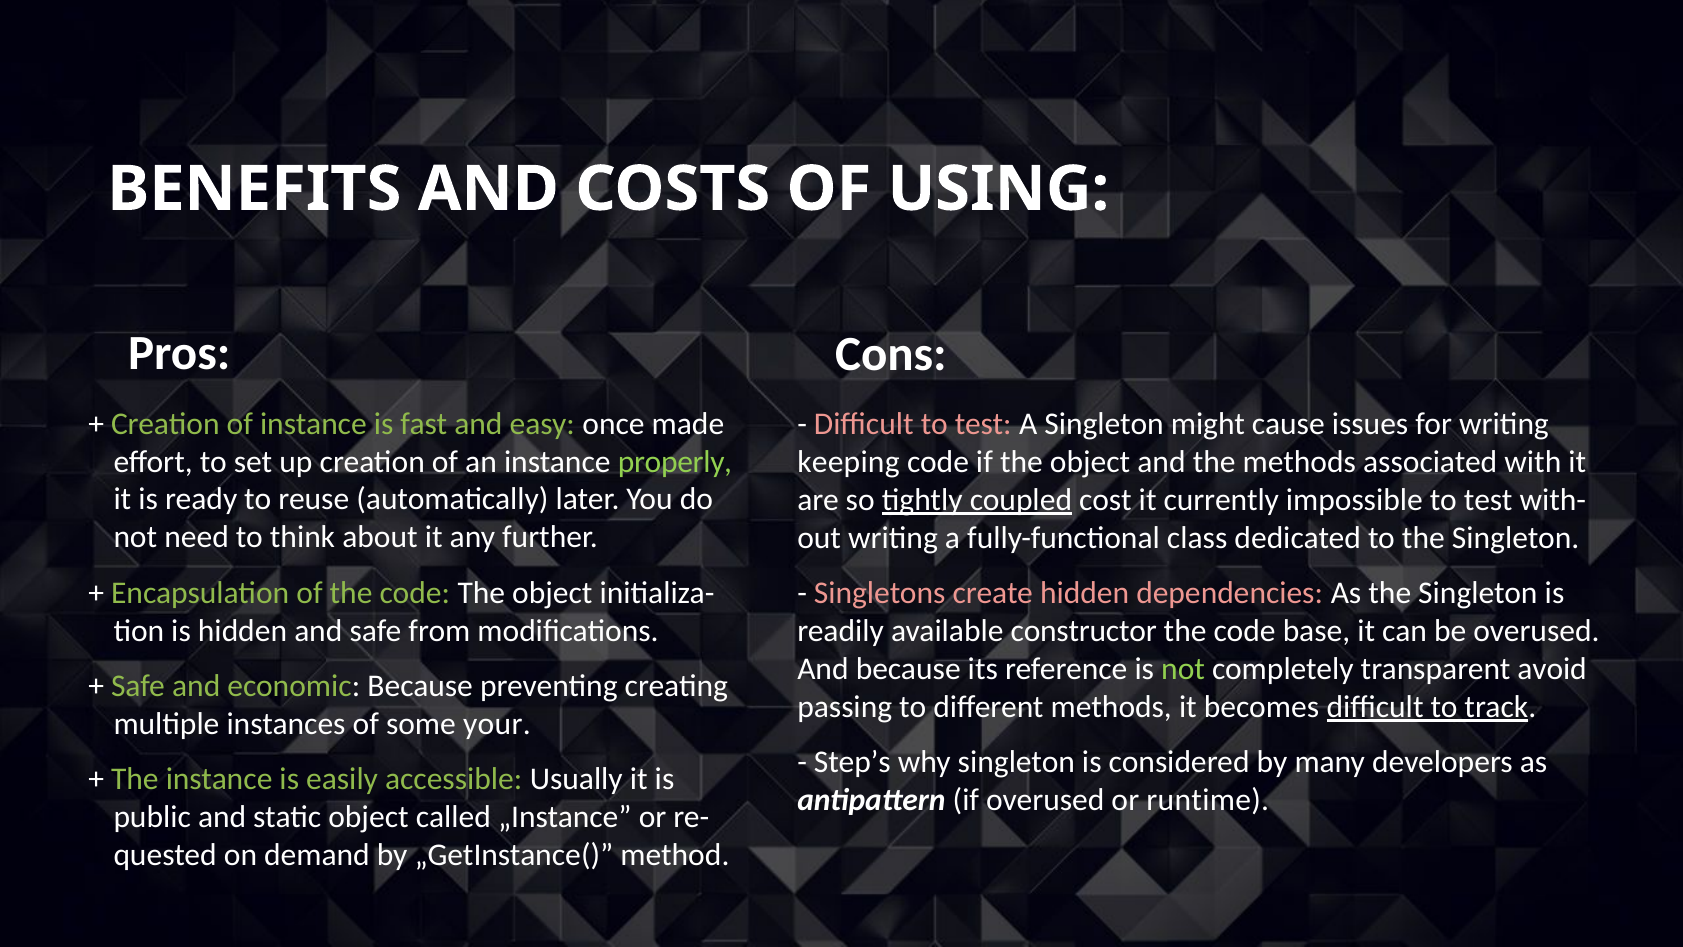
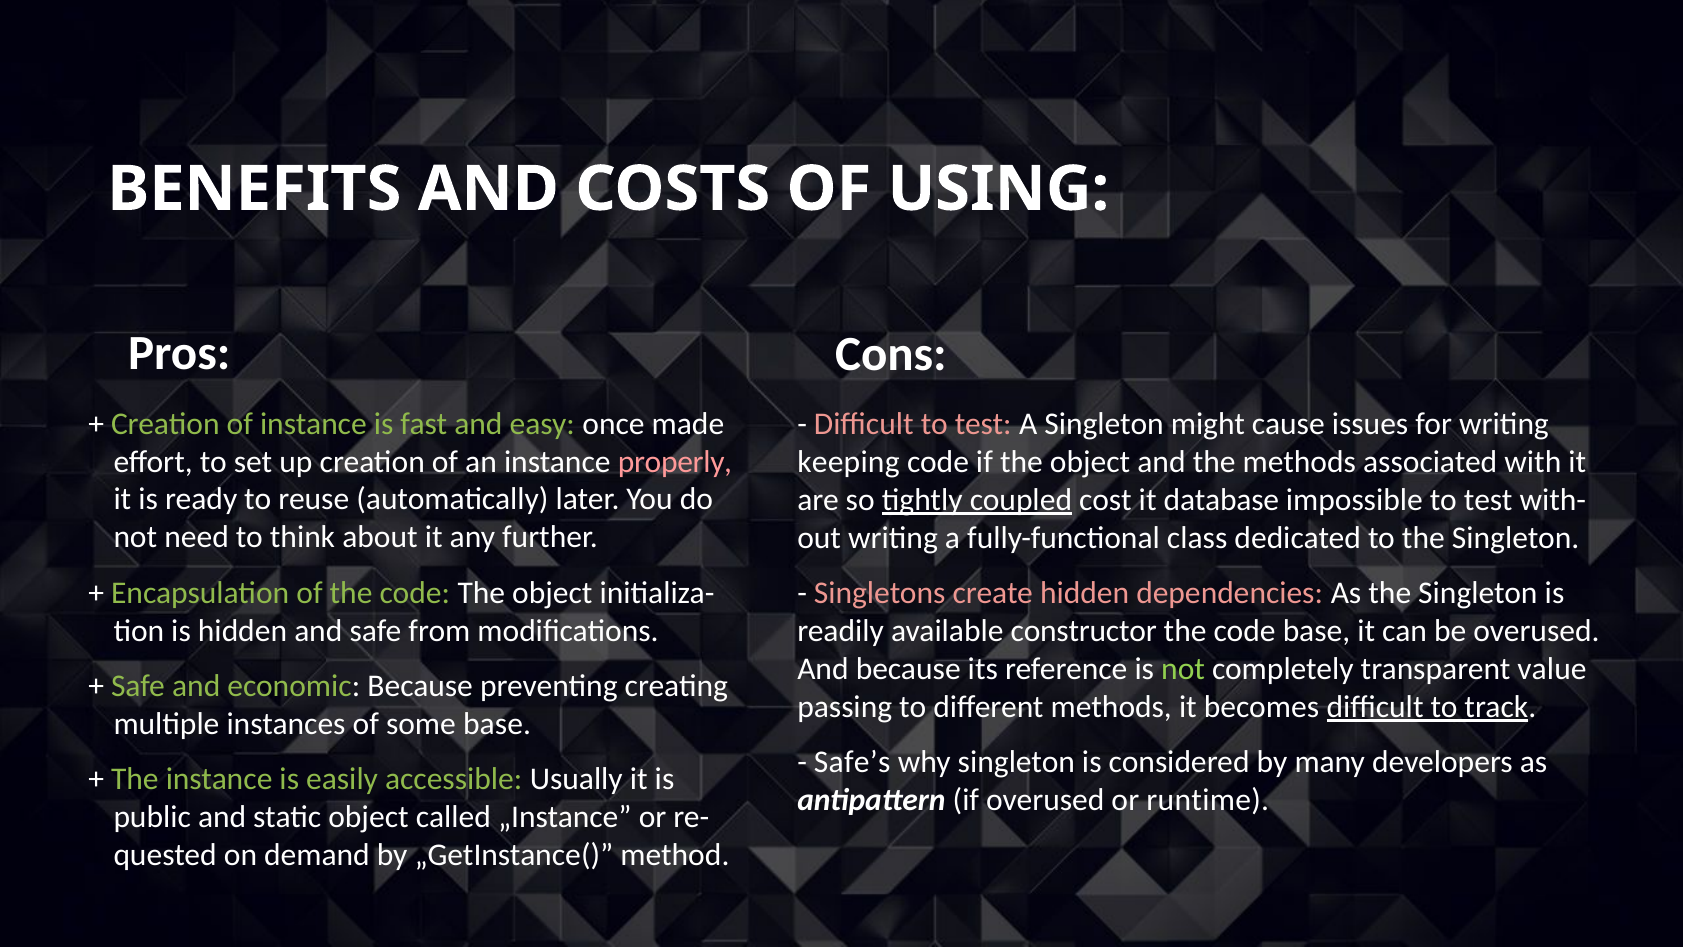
properly colour: light green -> pink
currently: currently -> database
avoid: avoid -> value
some your: your -> base
Step’s: Step’s -> Safe’s
